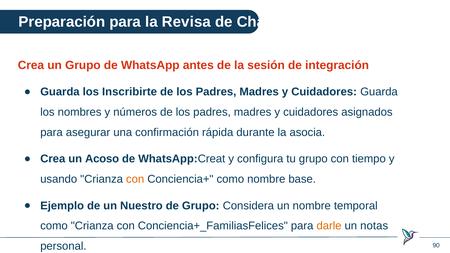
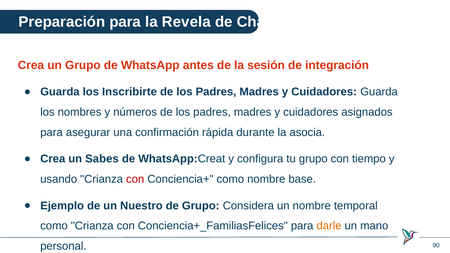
Revisa: Revisa -> Revela
Acoso: Acoso -> Sabes
con at (135, 179) colour: orange -> red
notas: notas -> mano
